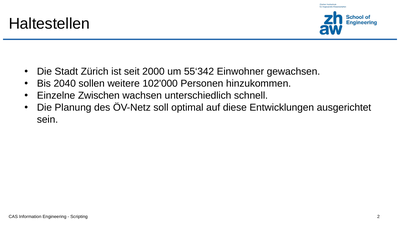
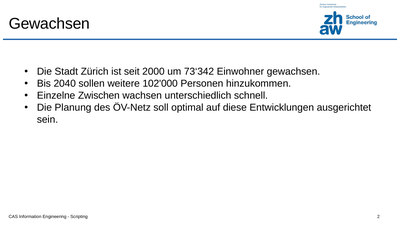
Haltestellen at (49, 24): Haltestellen -> Gewachsen
55‘342: 55‘342 -> 73‘342
